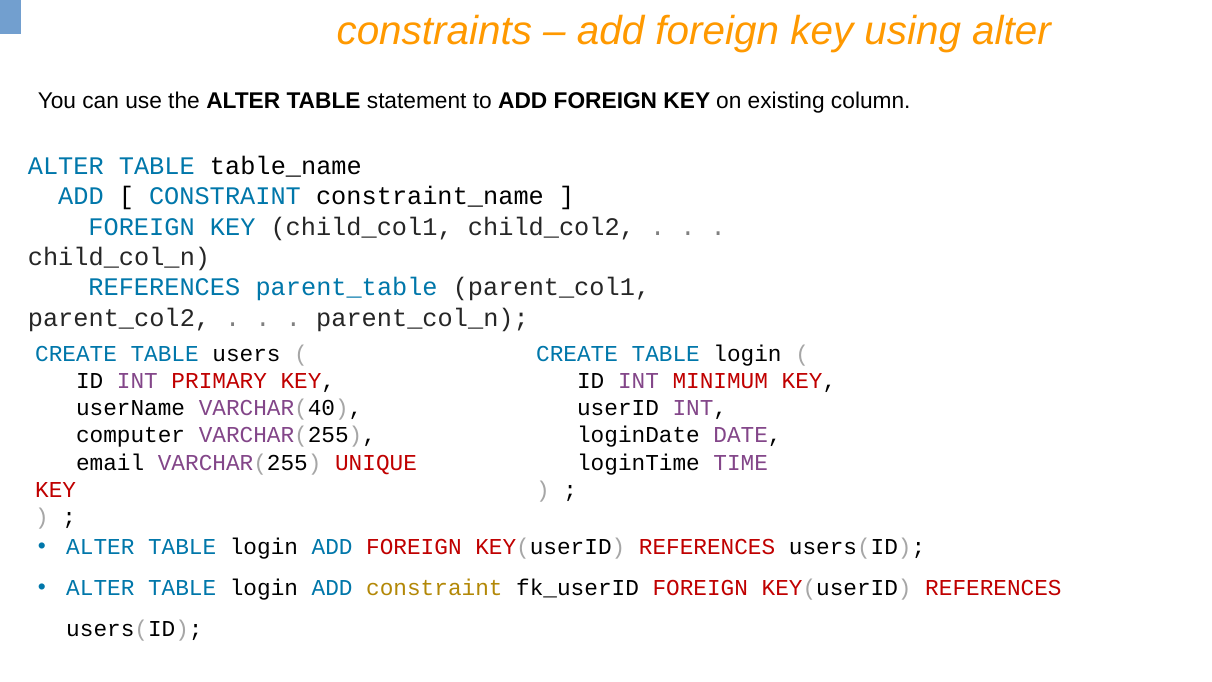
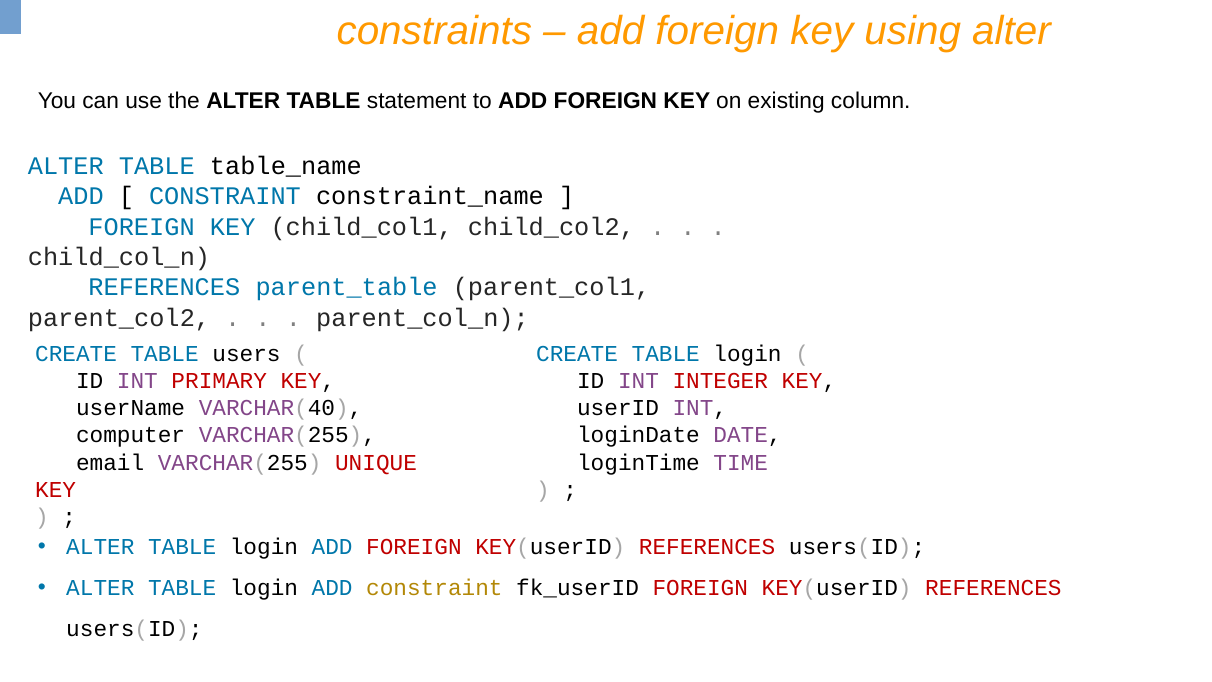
MINIMUM: MINIMUM -> INTEGER
